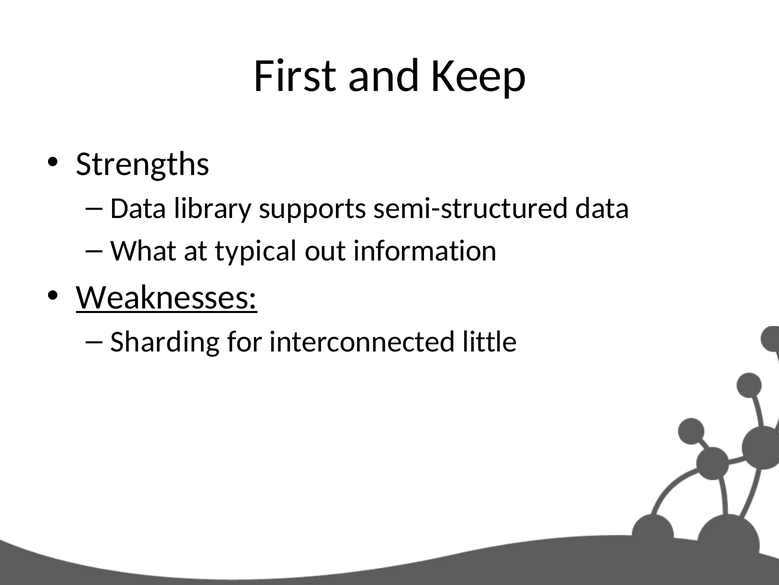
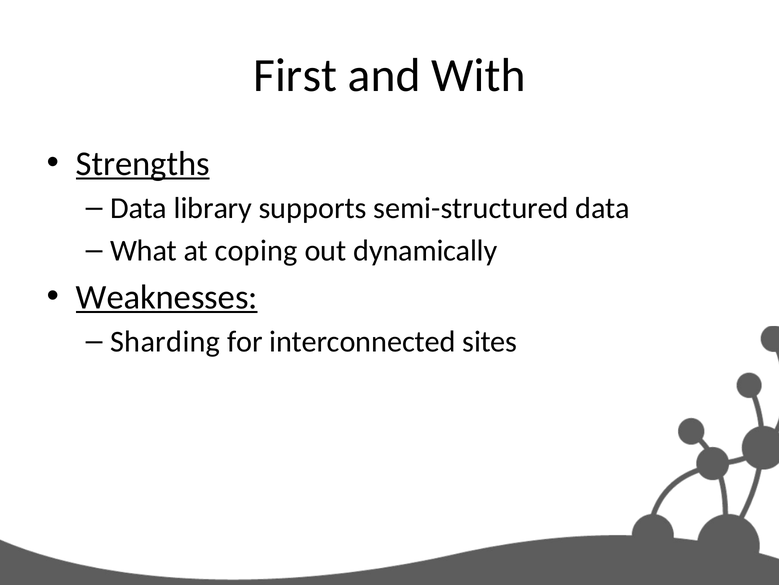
Keep: Keep -> With
Strengths underline: none -> present
typical: typical -> coping
information: information -> dynamically
little: little -> sites
